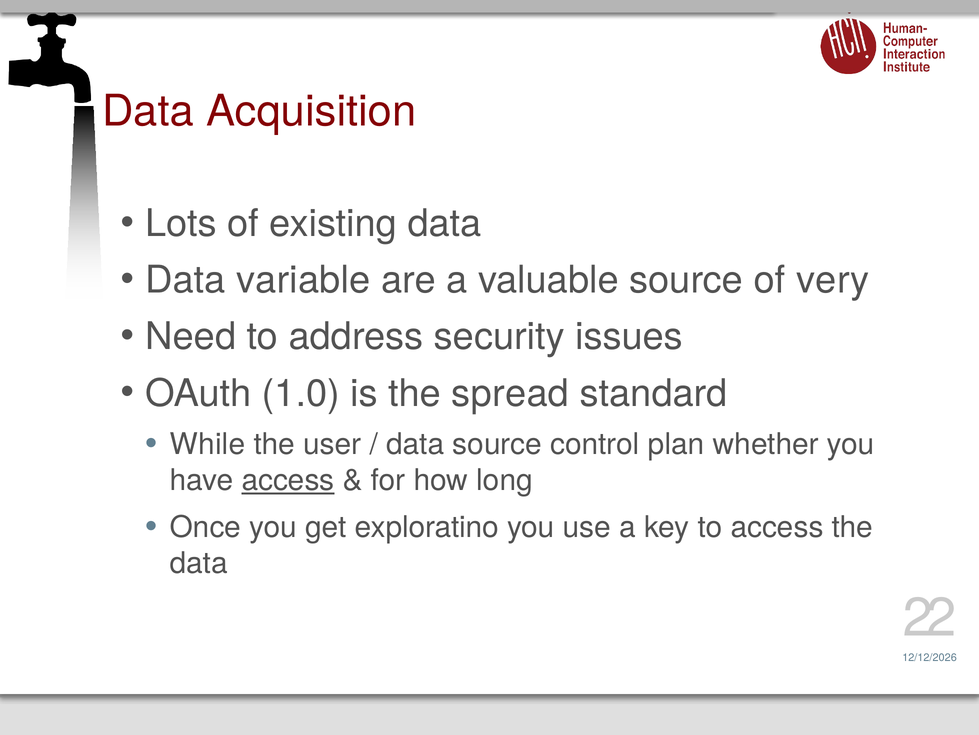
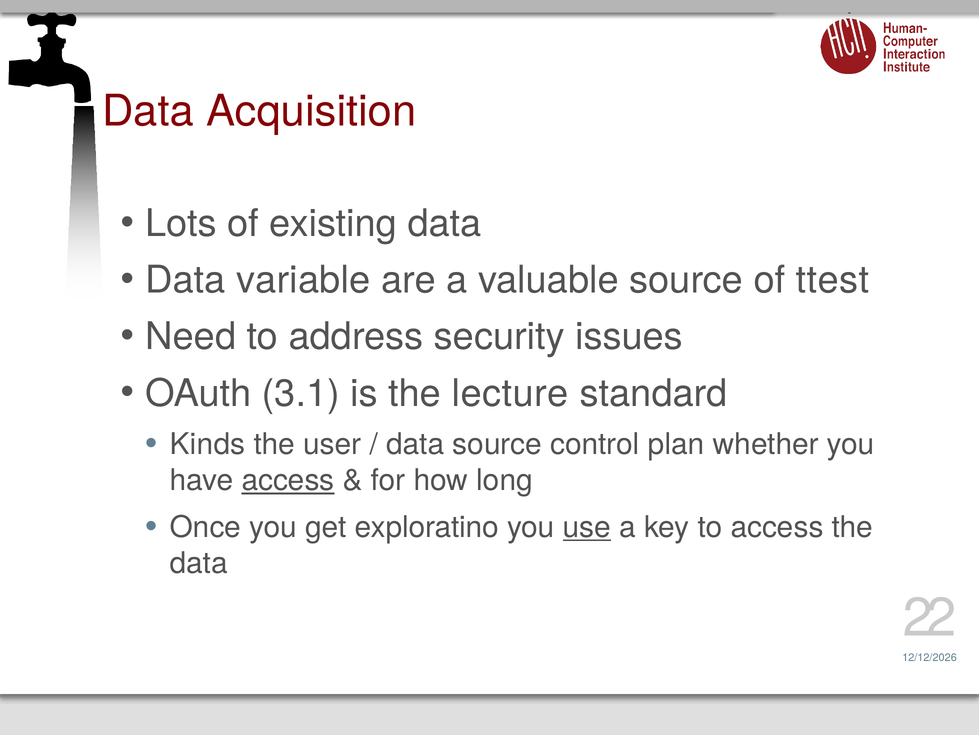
very: very -> ttest
1.0: 1.0 -> 3.1
spread: spread -> lecture
While: While -> Kinds
use underline: none -> present
